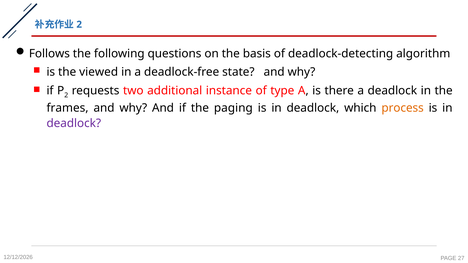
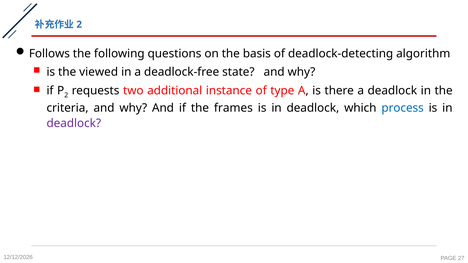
frames: frames -> criteria
paging: paging -> frames
process colour: orange -> blue
